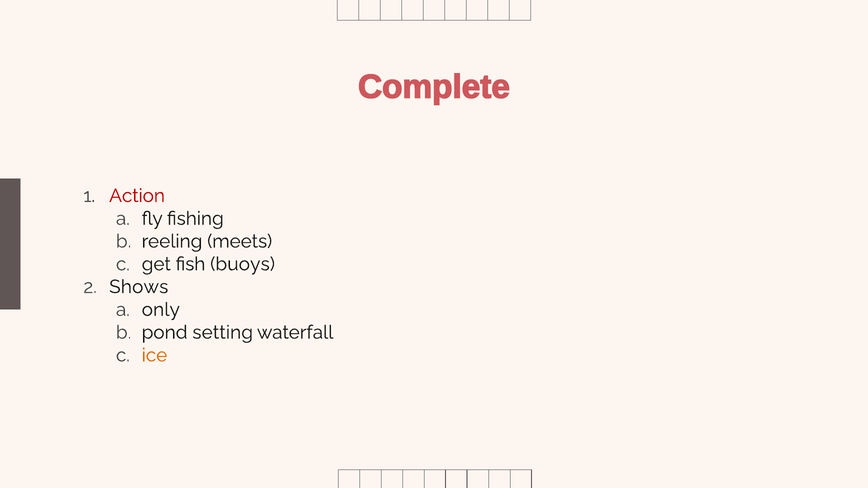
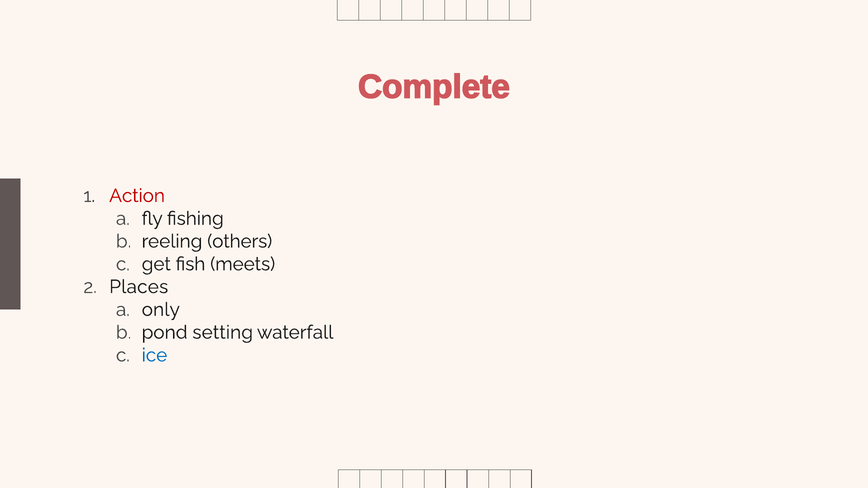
meets: meets -> others
buoys: buoys -> meets
Shows: Shows -> Places
ice colour: orange -> blue
